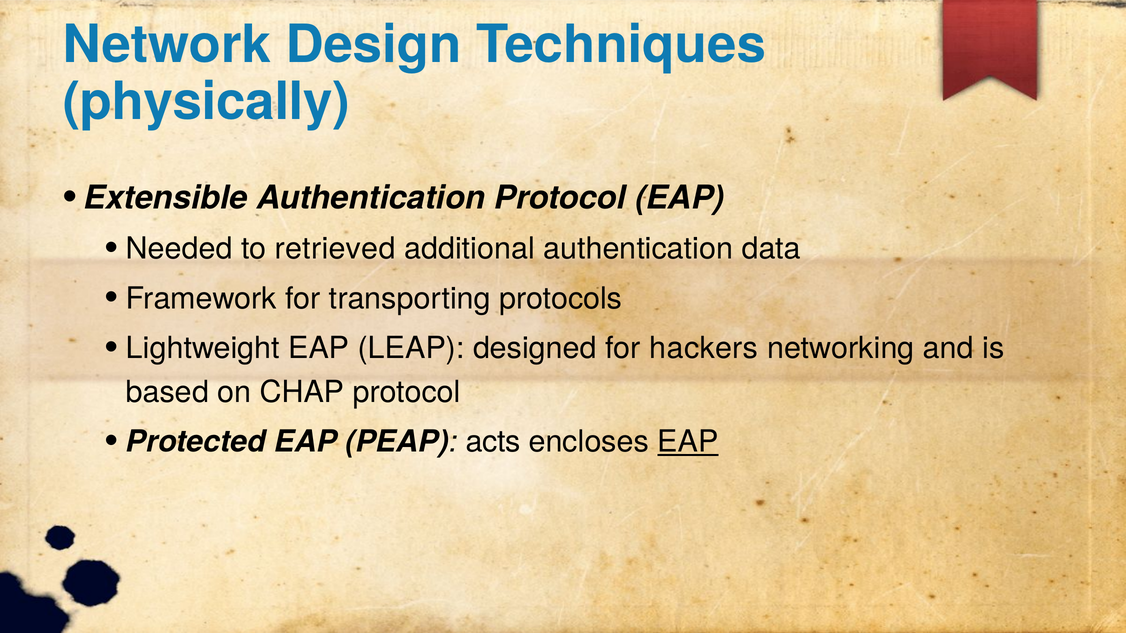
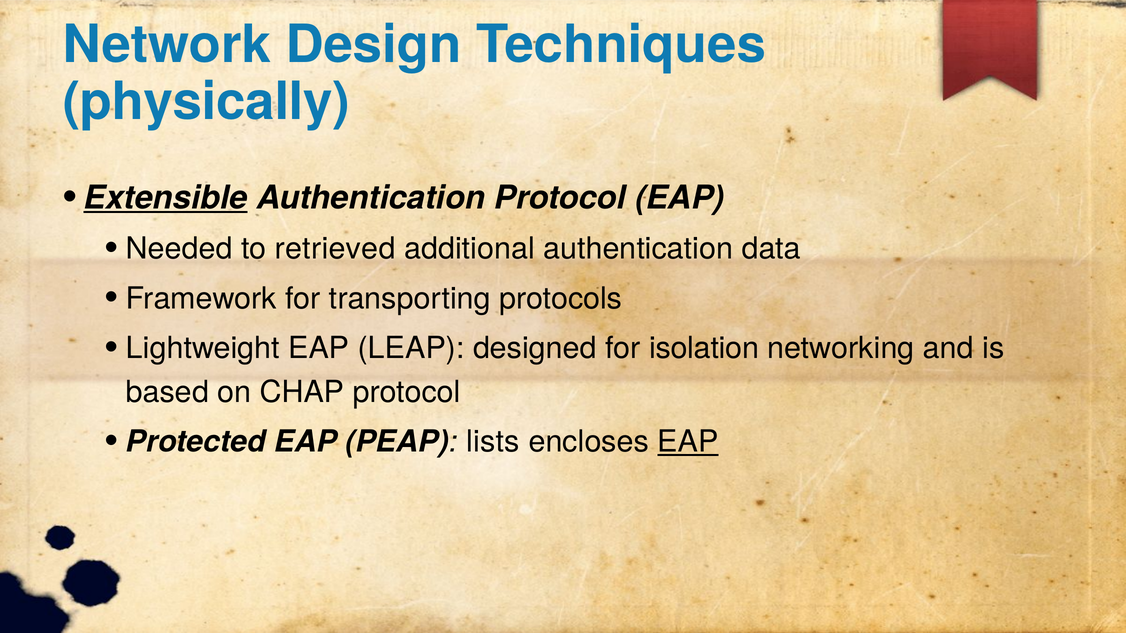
Extensible underline: none -> present
hackers: hackers -> isolation
acts: acts -> lists
